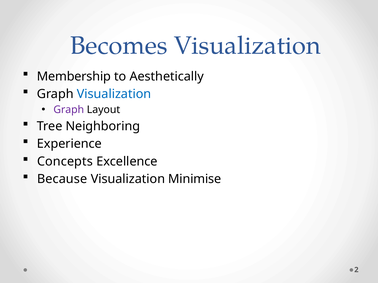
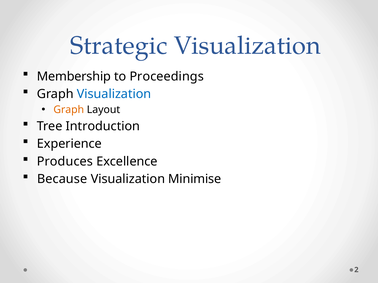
Becomes: Becomes -> Strategic
Aesthetically: Aesthetically -> Proceedings
Graph at (69, 110) colour: purple -> orange
Neighboring: Neighboring -> Introduction
Concepts: Concepts -> Produces
